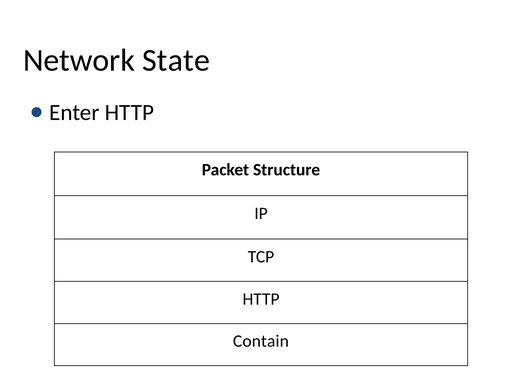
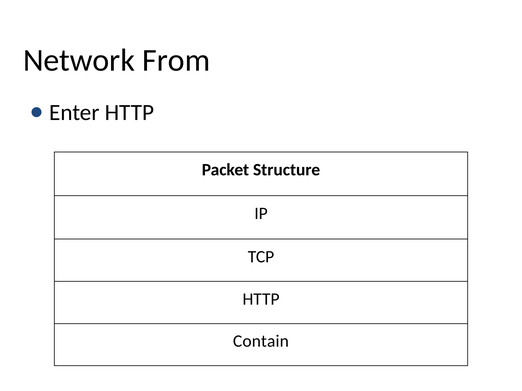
State: State -> From
